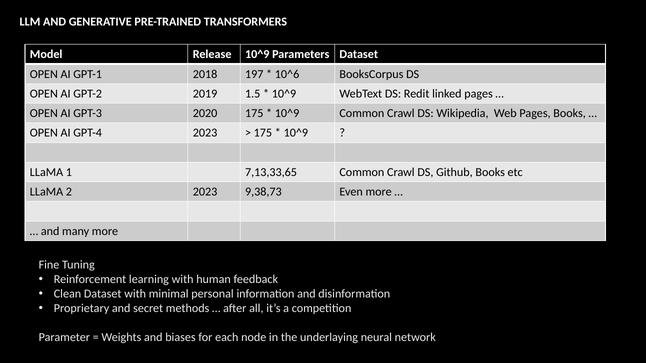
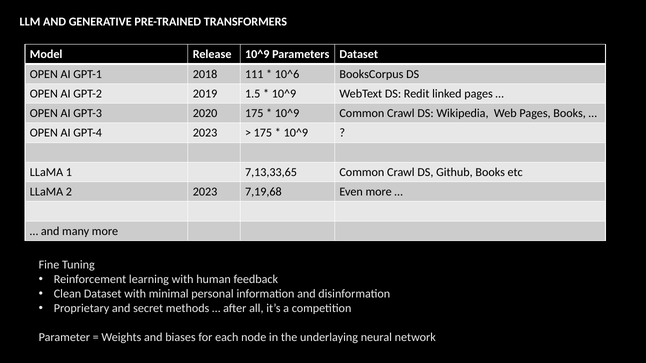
197: 197 -> 111
9,38,73: 9,38,73 -> 7,19,68
